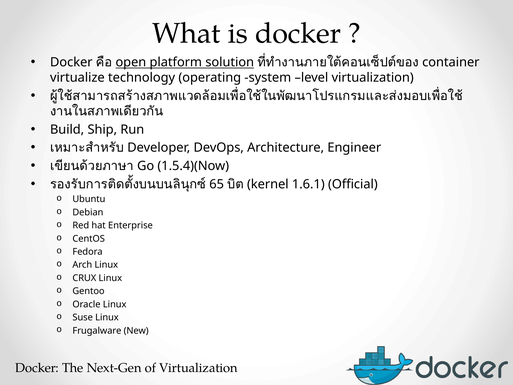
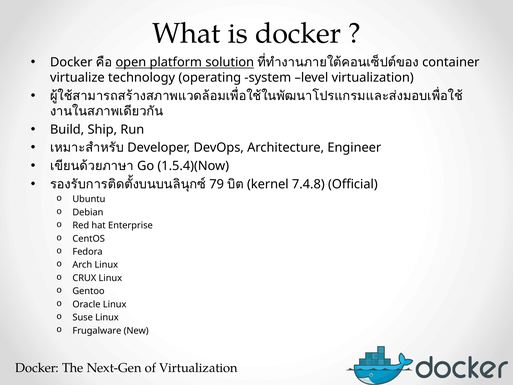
65: 65 -> 79
1.6.1: 1.6.1 -> 7.4.8
